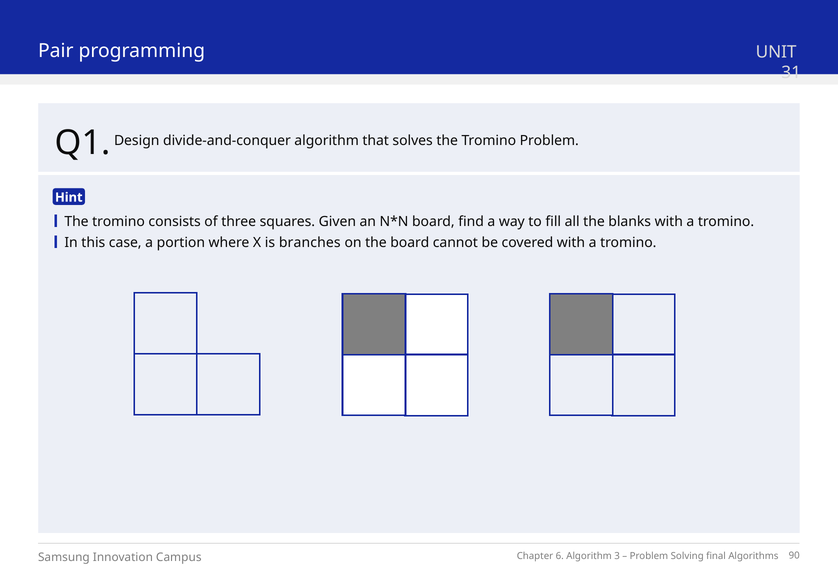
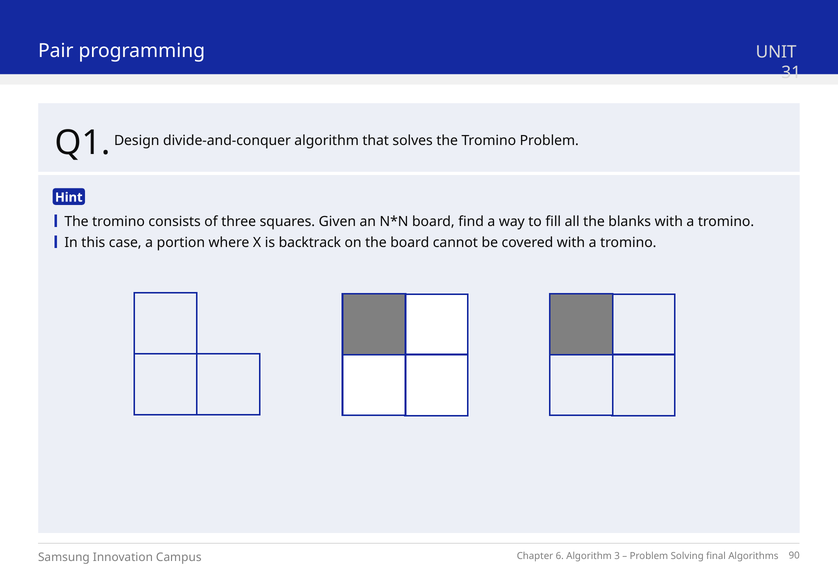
branches: branches -> backtrack
